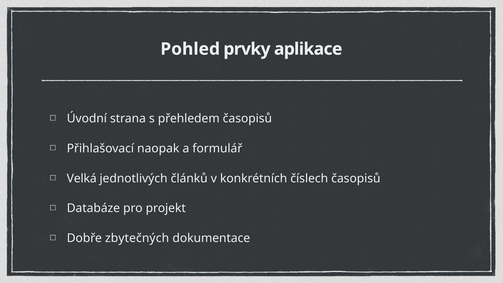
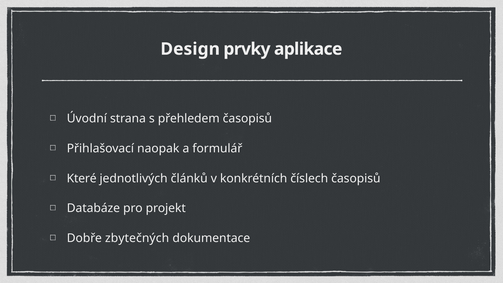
Pohled: Pohled -> Design
Velká: Velká -> Které
